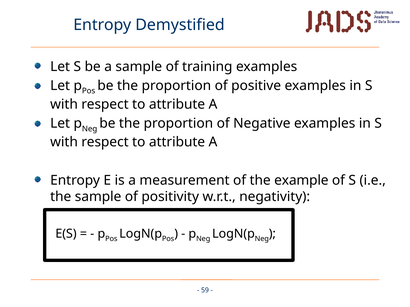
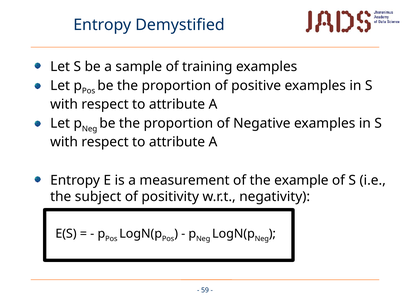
the sample: sample -> subject
